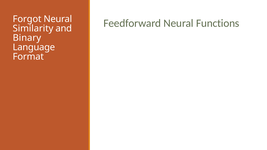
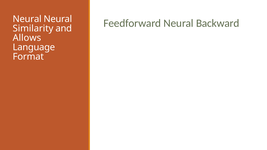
Forgot at (27, 19): Forgot -> Neural
Functions: Functions -> Backward
Binary: Binary -> Allows
